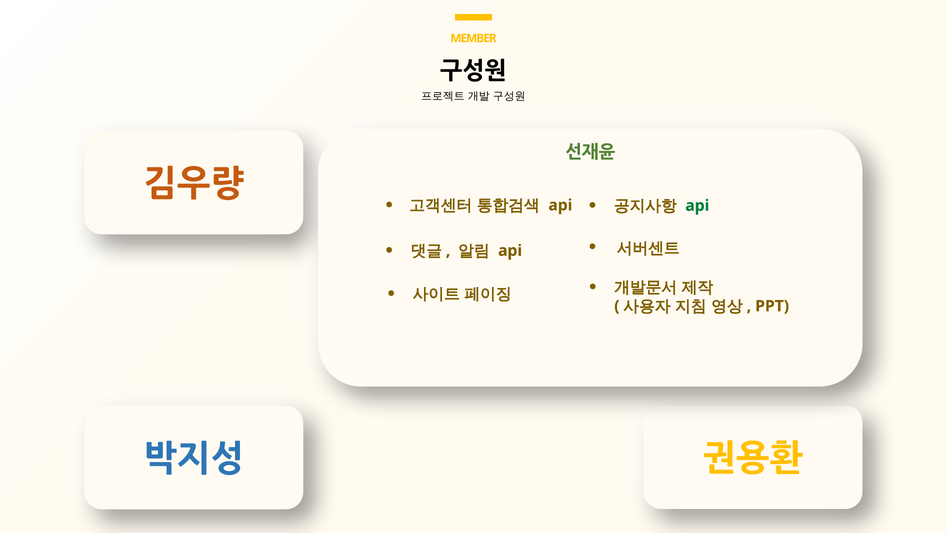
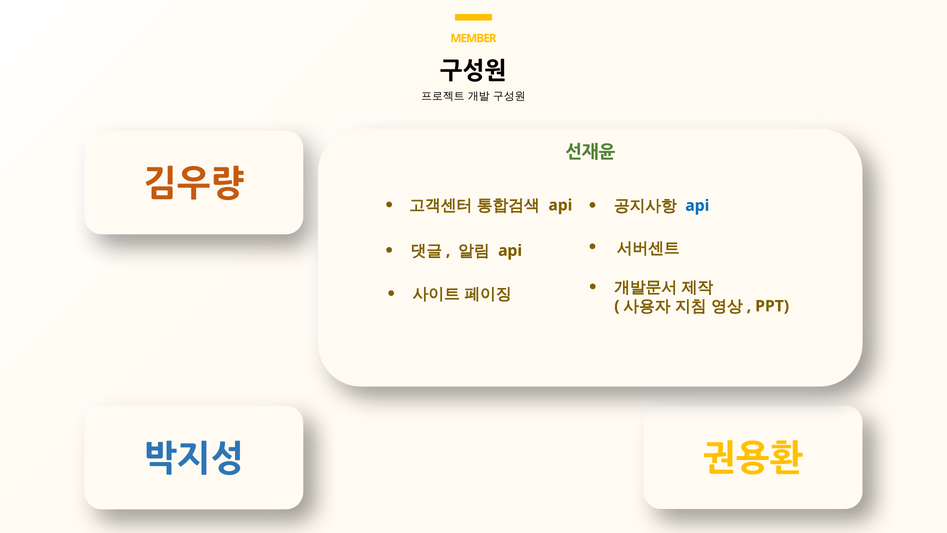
api at (697, 206) colour: green -> blue
